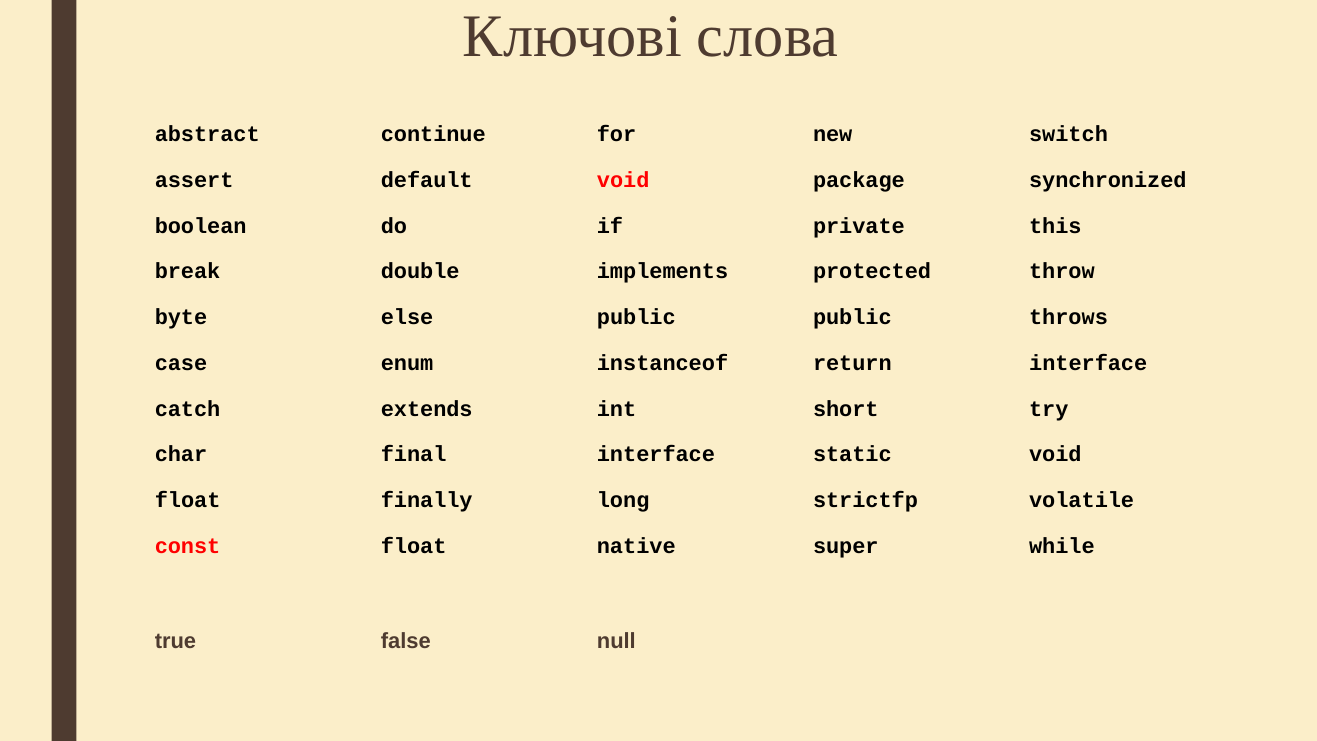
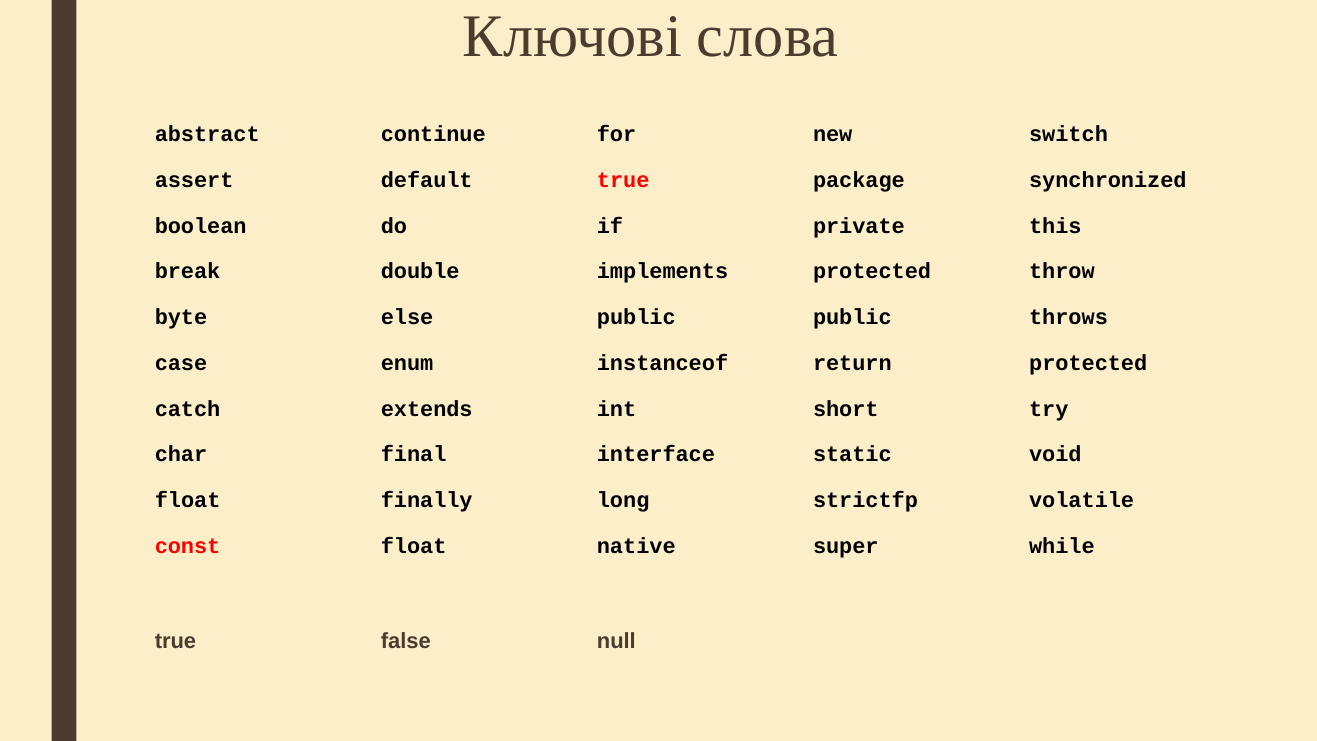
default void: void -> true
return interface: interface -> protected
